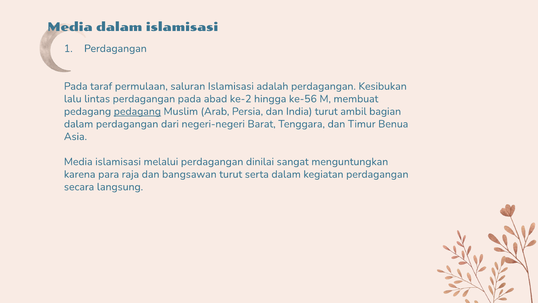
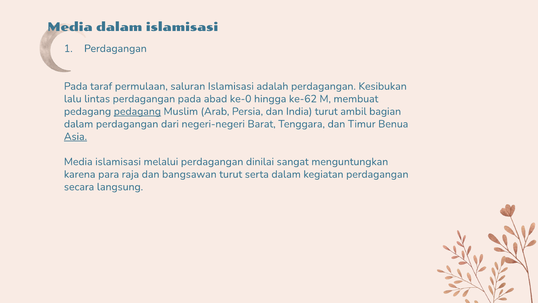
ke-2: ke-2 -> ke-0
ke-56: ke-56 -> ke-62
Asia underline: none -> present
